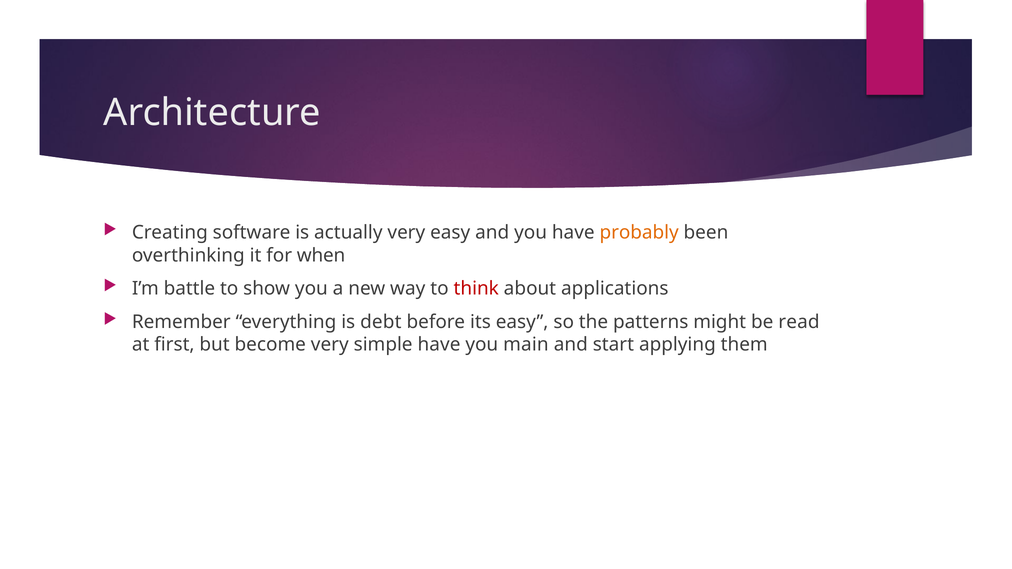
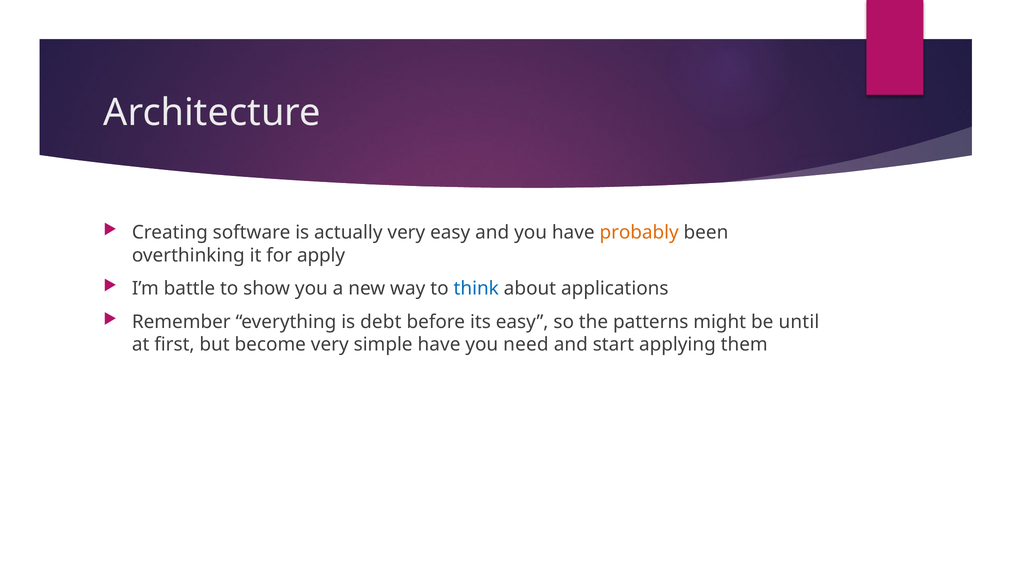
when: when -> apply
think colour: red -> blue
read: read -> until
main: main -> need
